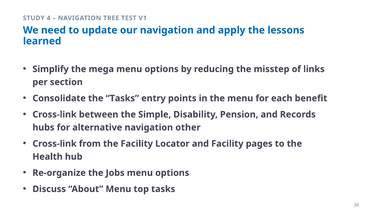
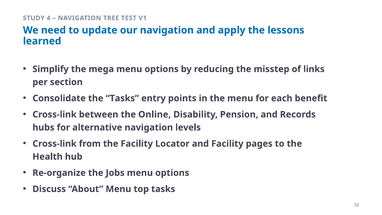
Simple: Simple -> Online
other: other -> levels
